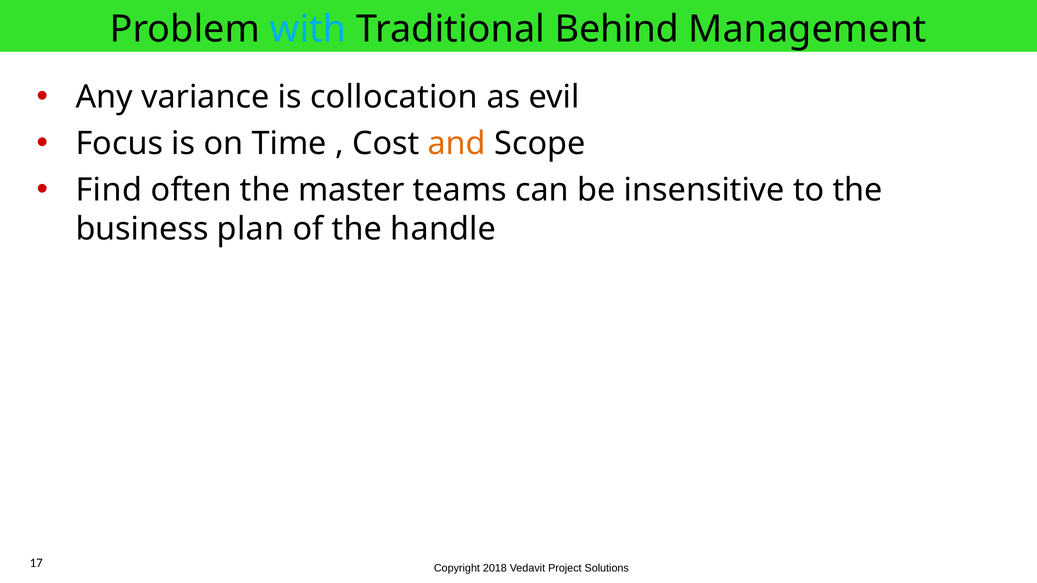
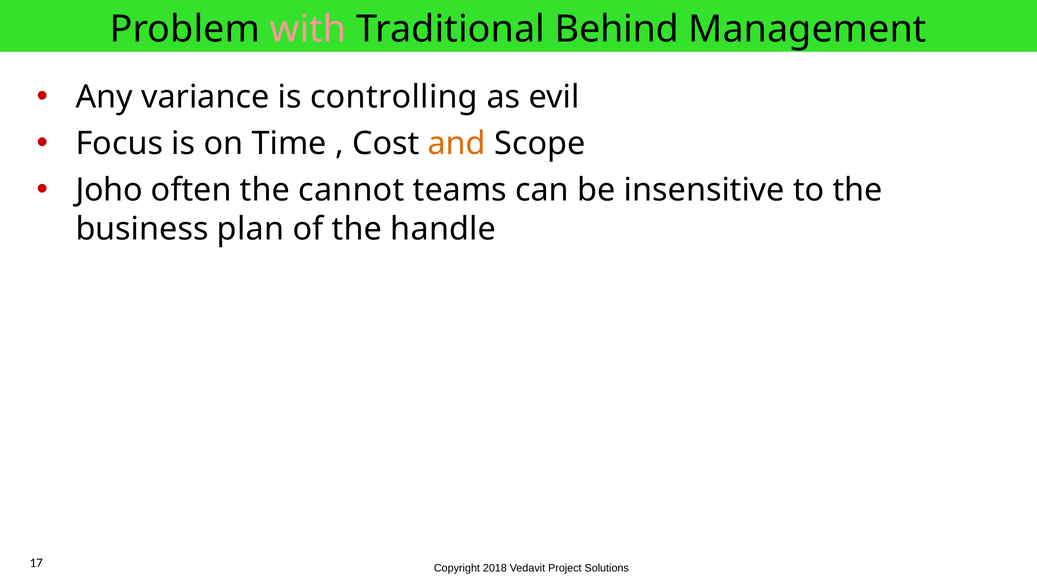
with colour: light blue -> pink
collocation: collocation -> controlling
Find: Find -> Joho
master: master -> cannot
